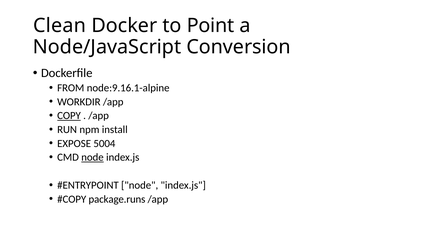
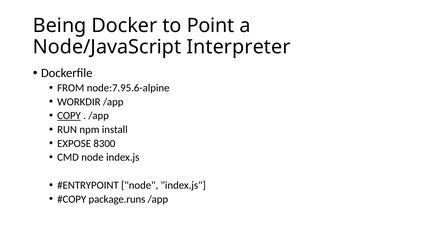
Clean: Clean -> Being
Conversion: Conversion -> Interpreter
node:9.16.1-alpine: node:9.16.1-alpine -> node:7.95.6-alpine
5004: 5004 -> 8300
node at (92, 157) underline: present -> none
